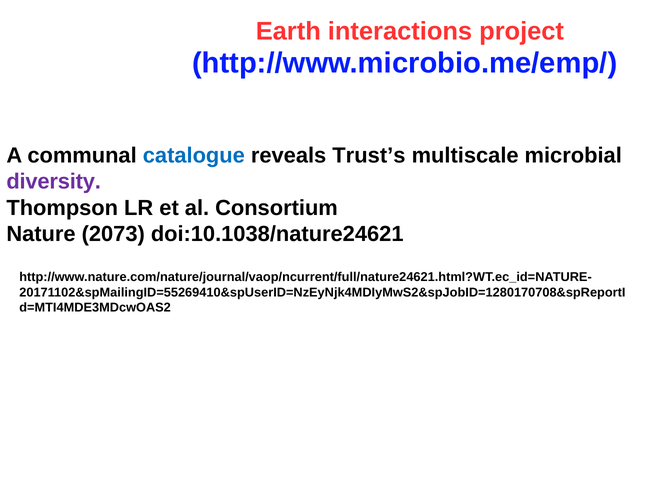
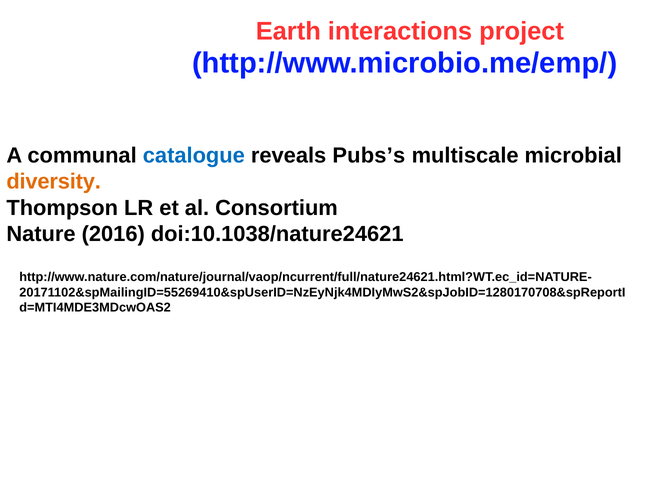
Trust’s: Trust’s -> Pubs’s
diversity colour: purple -> orange
2073: 2073 -> 2016
